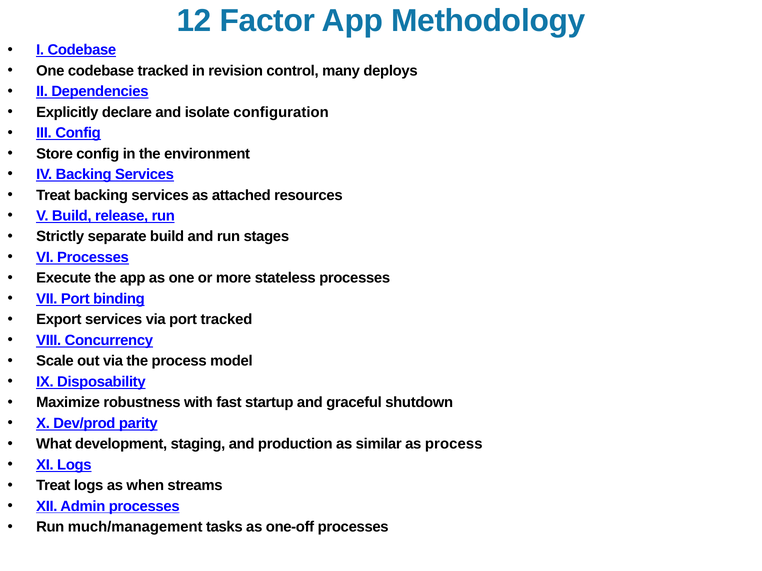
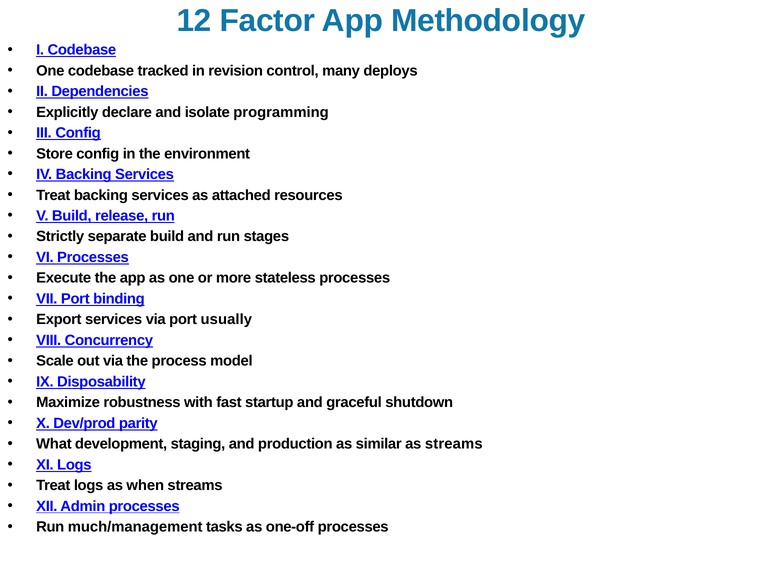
configuration: configuration -> programming
port tracked: tracked -> usually
as process: process -> streams
